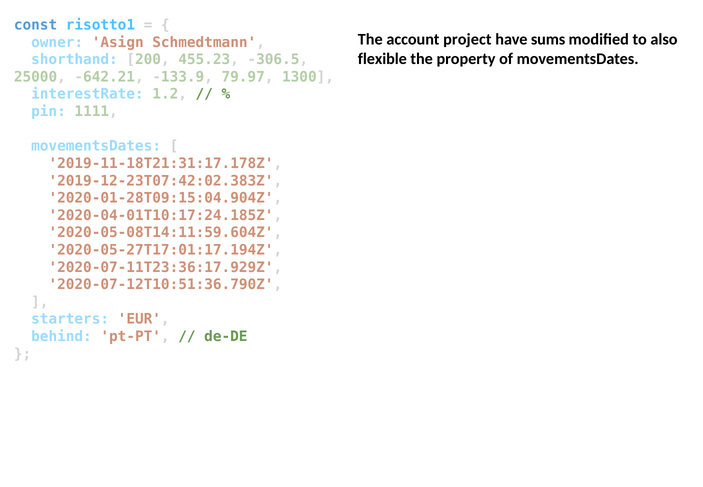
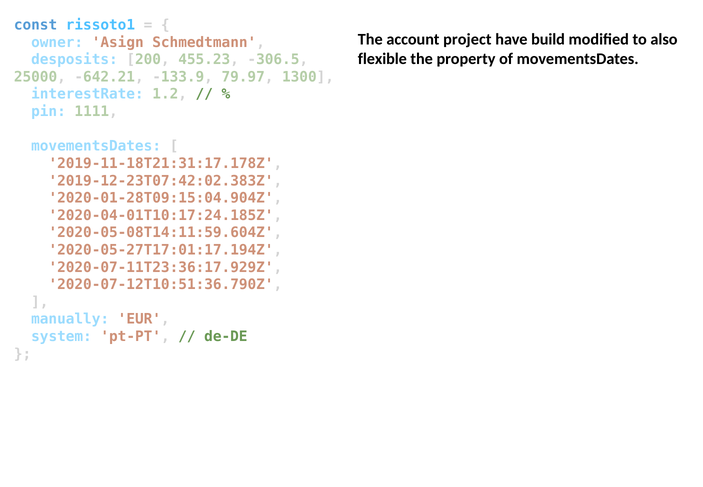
risotto1: risotto1 -> rissoto1
sums: sums -> build
shorthand: shorthand -> desposits
starters: starters -> manually
behind: behind -> system
